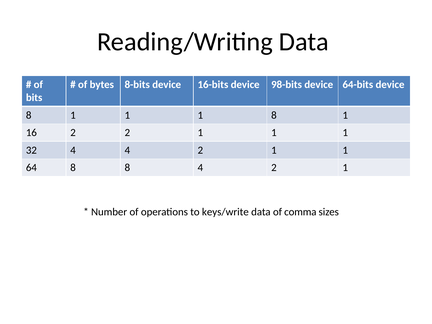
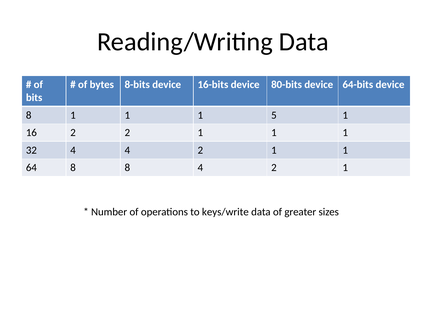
98-bits: 98-bits -> 80-bits
1 8: 8 -> 5
comma: comma -> greater
